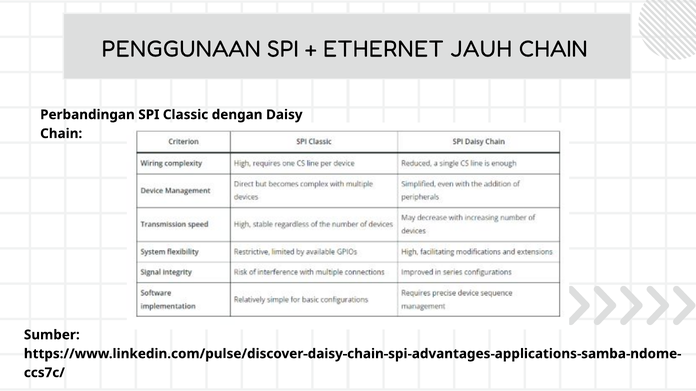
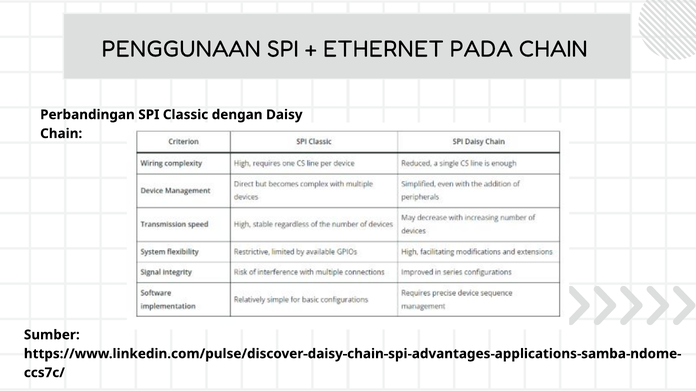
JAUH: JAUH -> PADA
